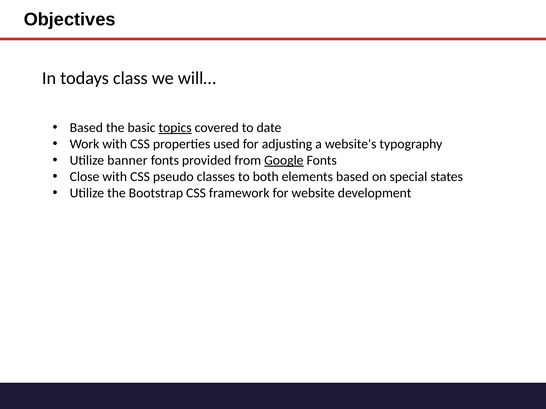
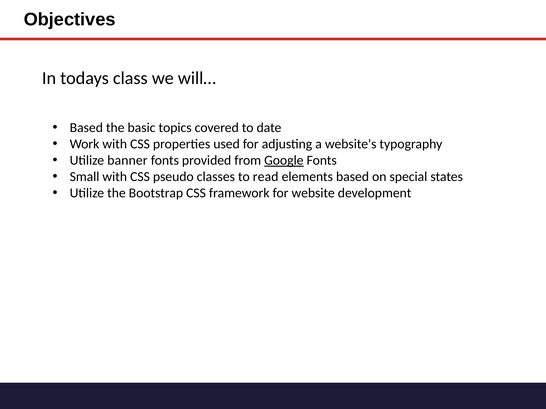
topics underline: present -> none
Close: Close -> Small
both: both -> read
